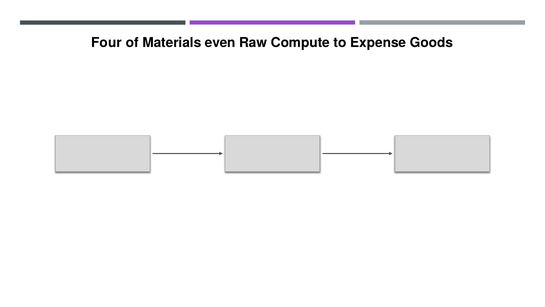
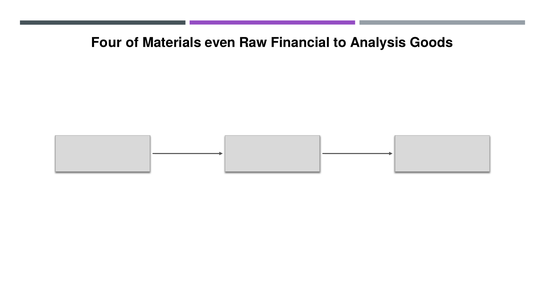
Compute: Compute -> Financial
Expense: Expense -> Analysis
